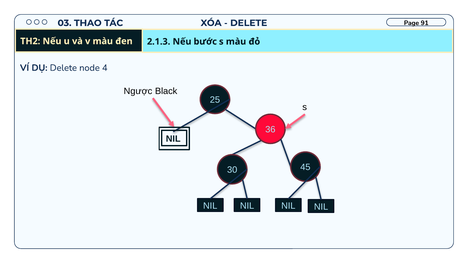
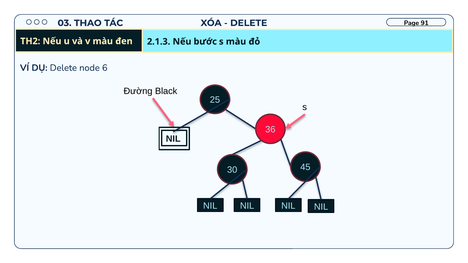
4: 4 -> 6
Ngược: Ngược -> Đường
